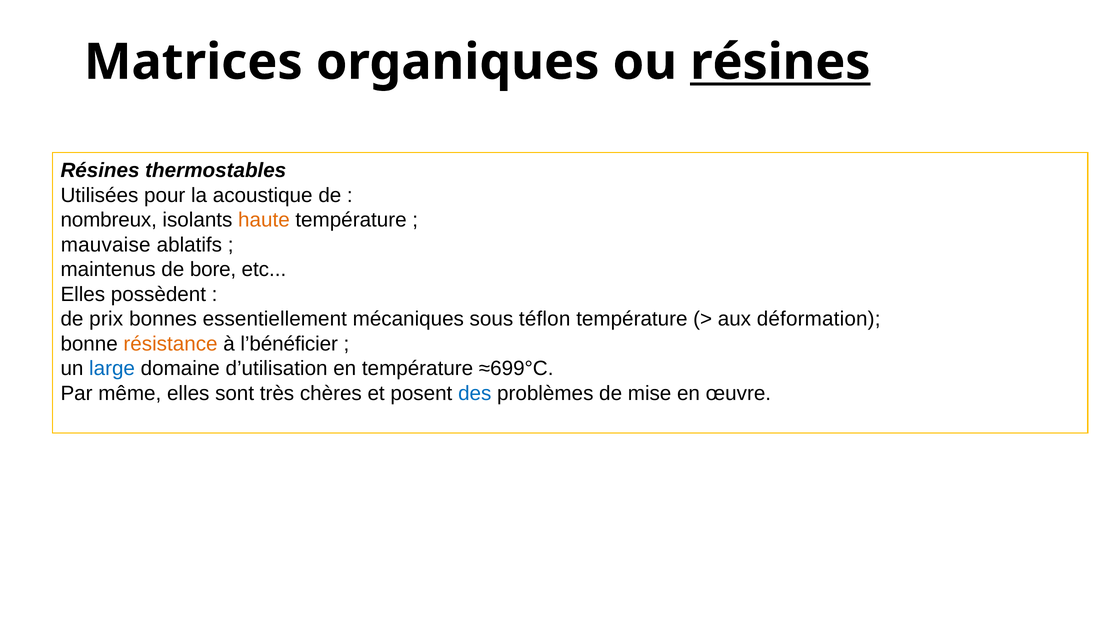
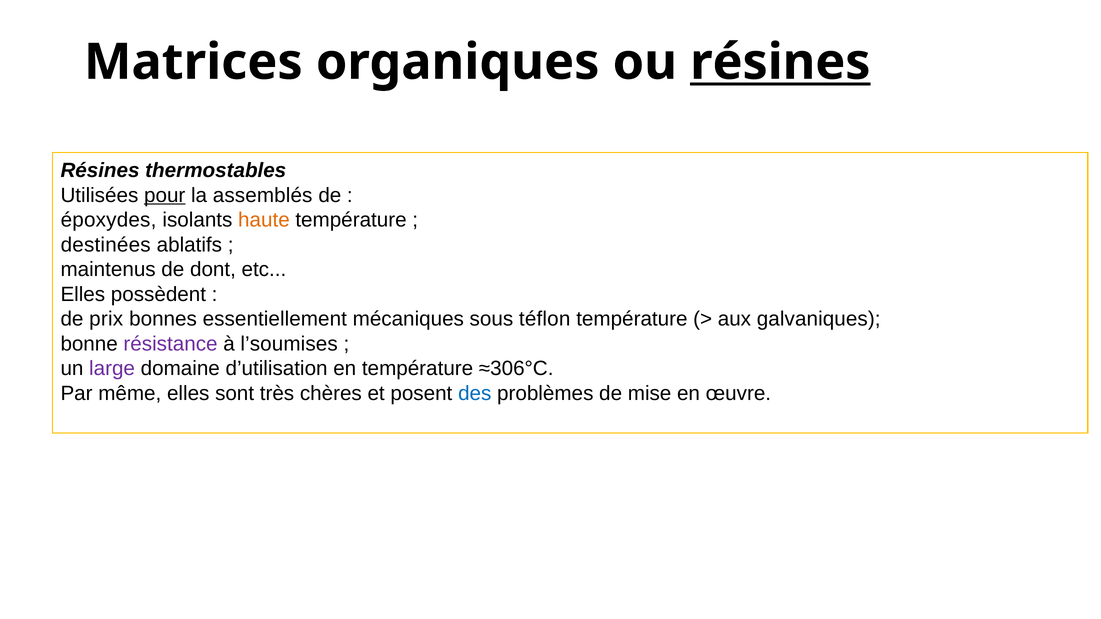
pour underline: none -> present
acoustique: acoustique -> assemblés
nombreux: nombreux -> époxydes
mauvaise: mauvaise -> destinées
bore: bore -> dont
déformation: déformation -> galvaniques
résistance colour: orange -> purple
l’bénéficier: l’bénéficier -> l’soumises
large colour: blue -> purple
≈699°C: ≈699°C -> ≈306°C
